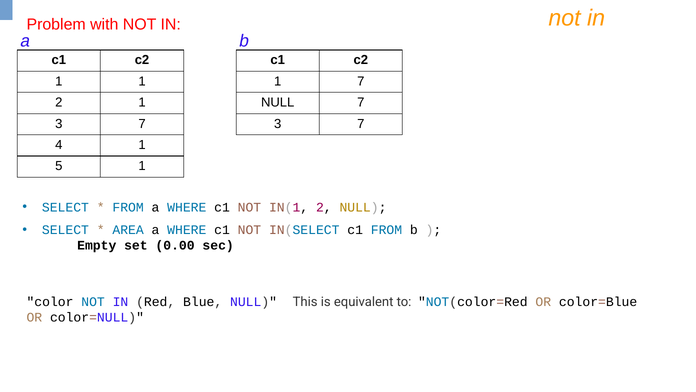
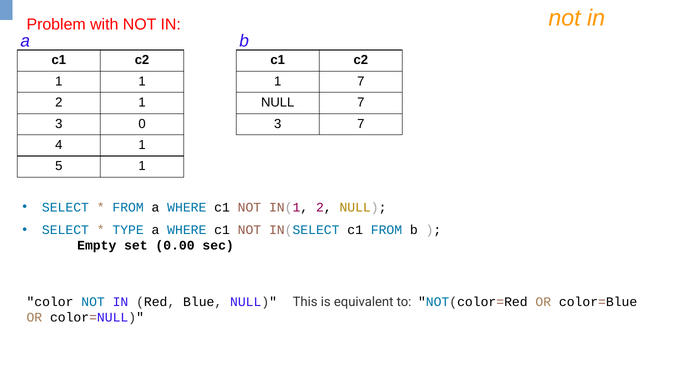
7 at (142, 124): 7 -> 0
AREA: AREA -> TYPE
